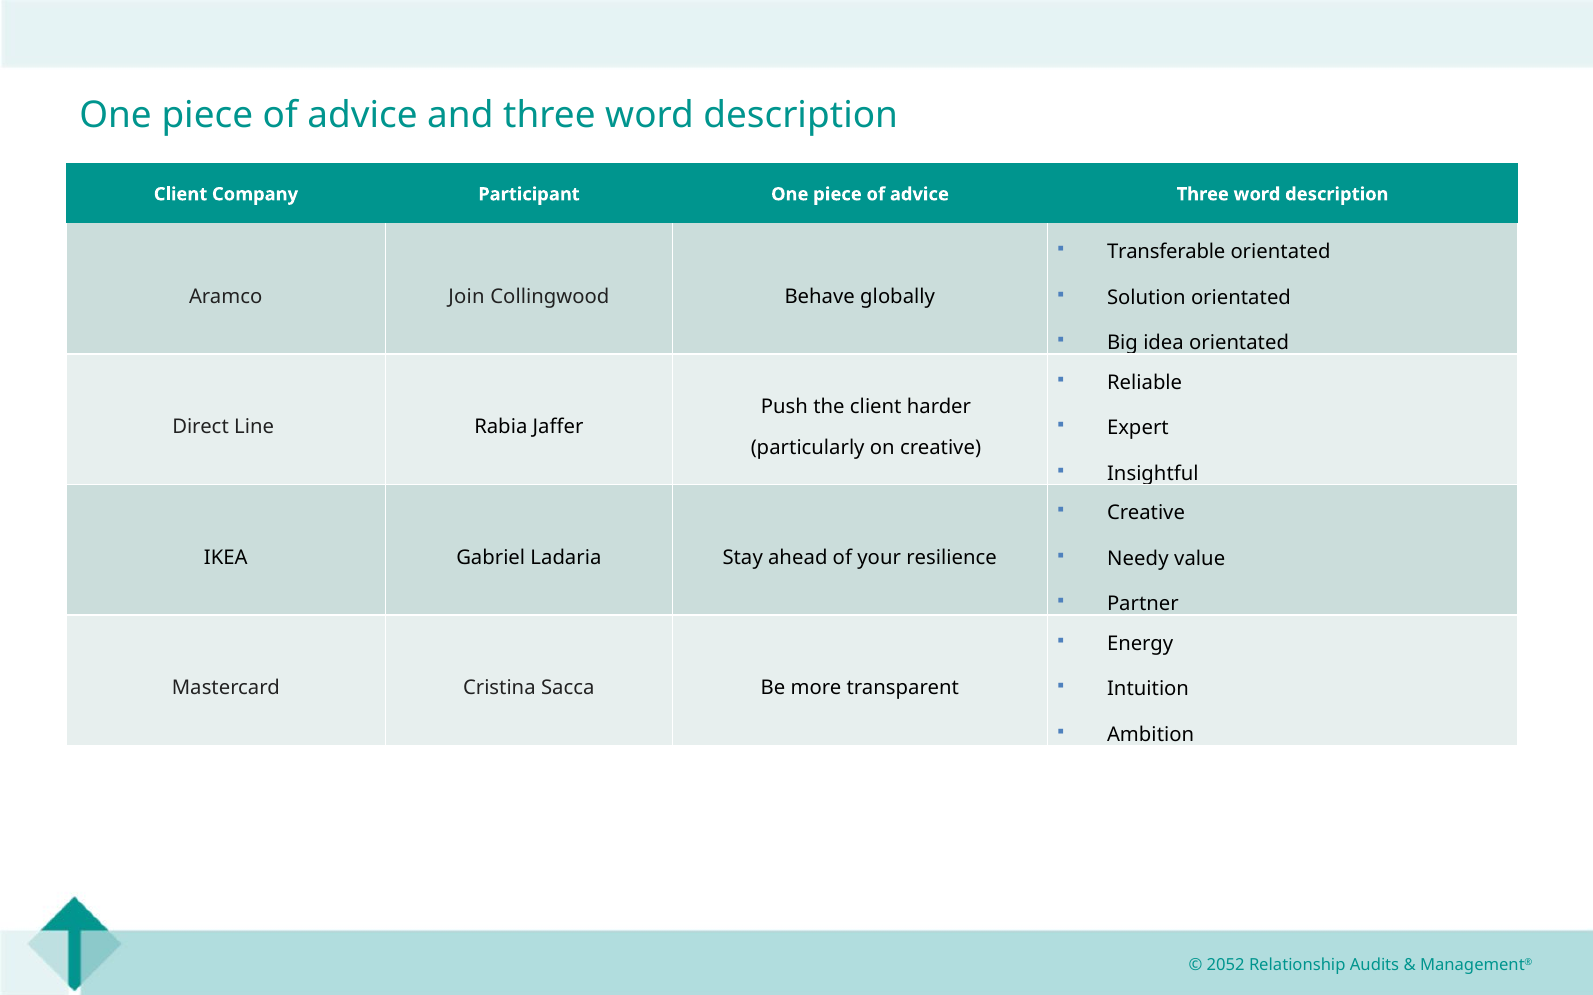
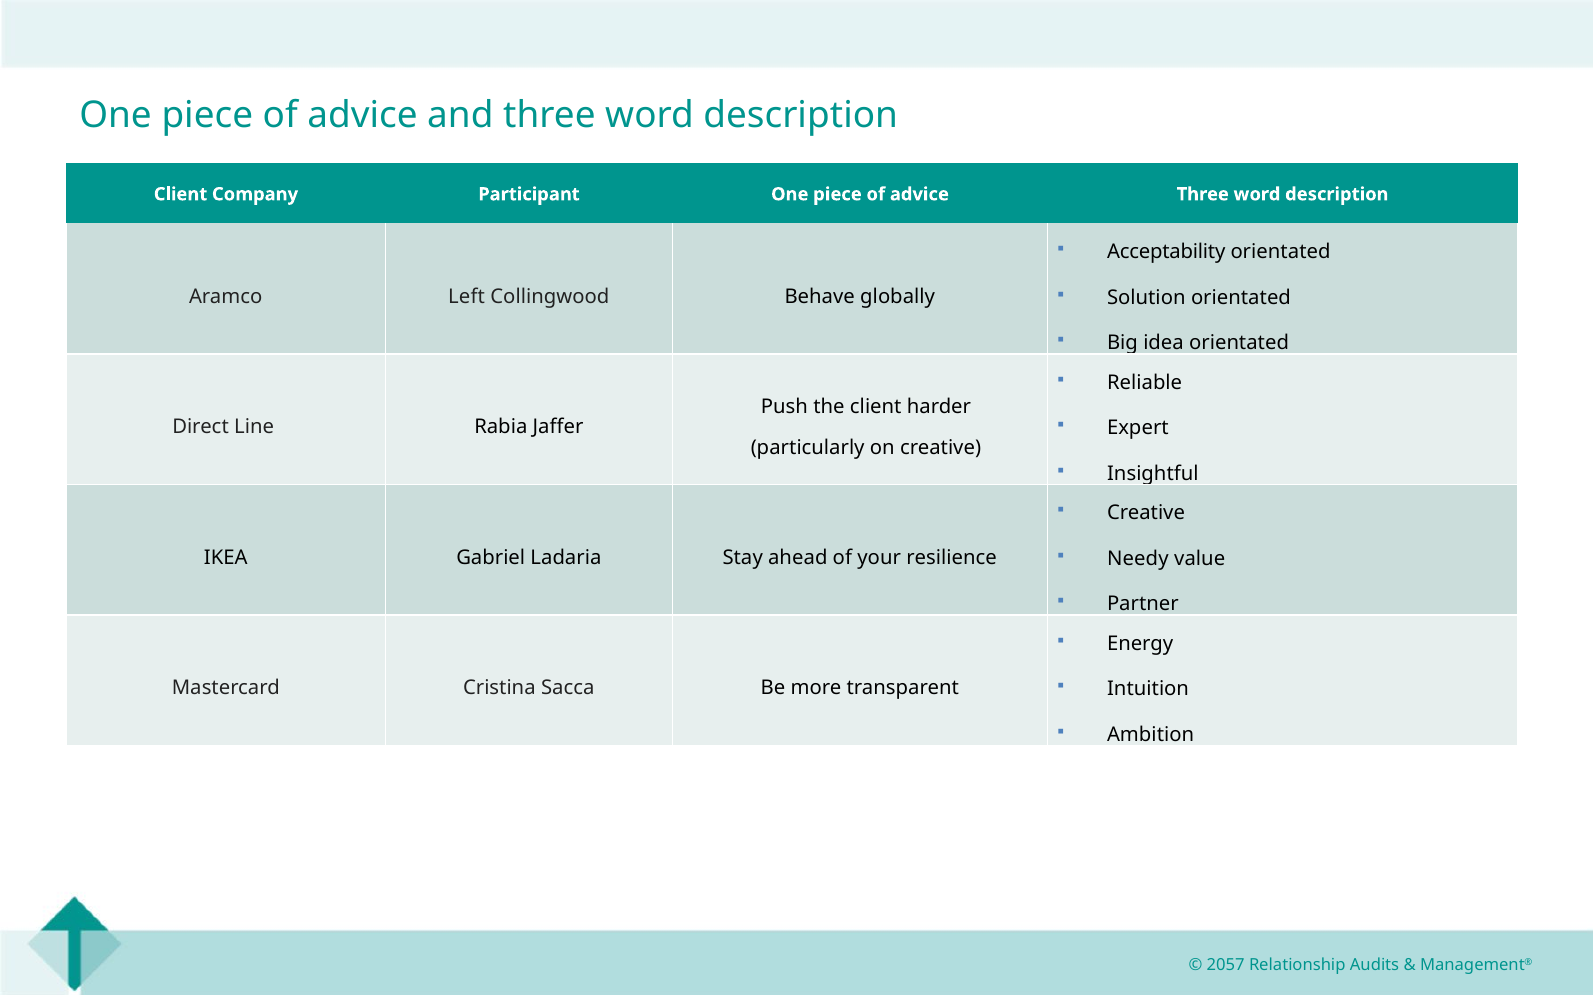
Transferable: Transferable -> Acceptability
Join: Join -> Left
2052: 2052 -> 2057
